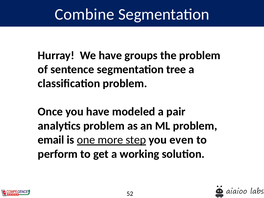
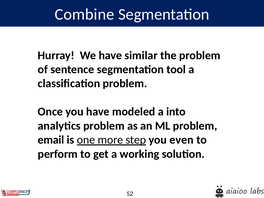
groups: groups -> similar
tree: tree -> tool
pair: pair -> into
